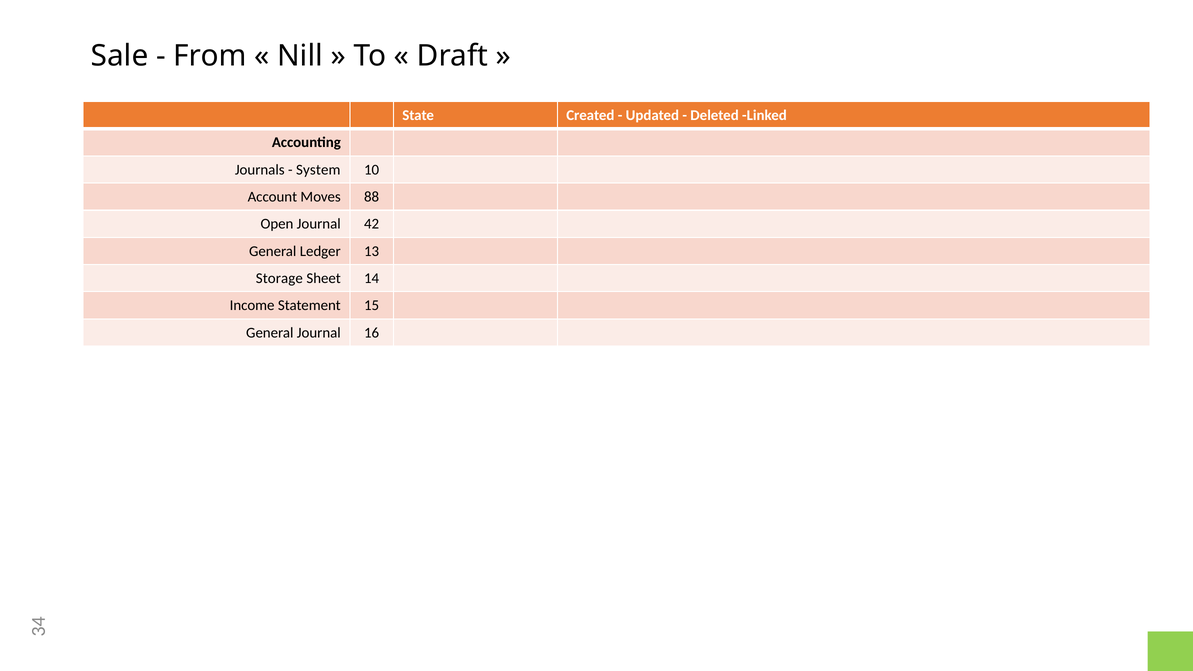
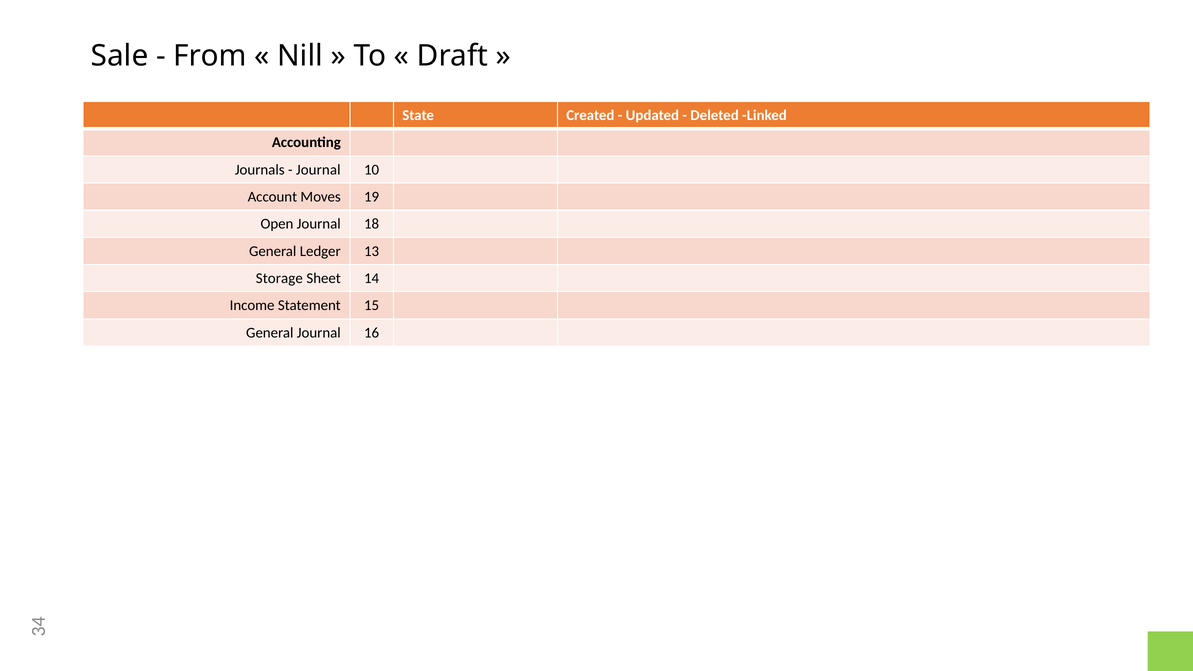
System at (318, 170): System -> Journal
88: 88 -> 19
42: 42 -> 18
